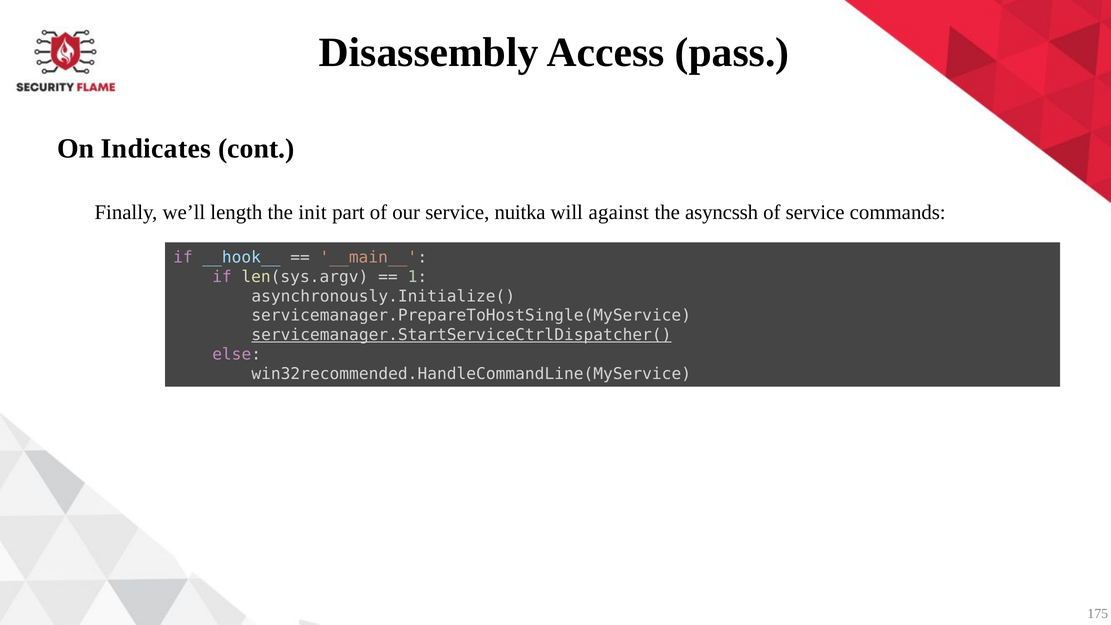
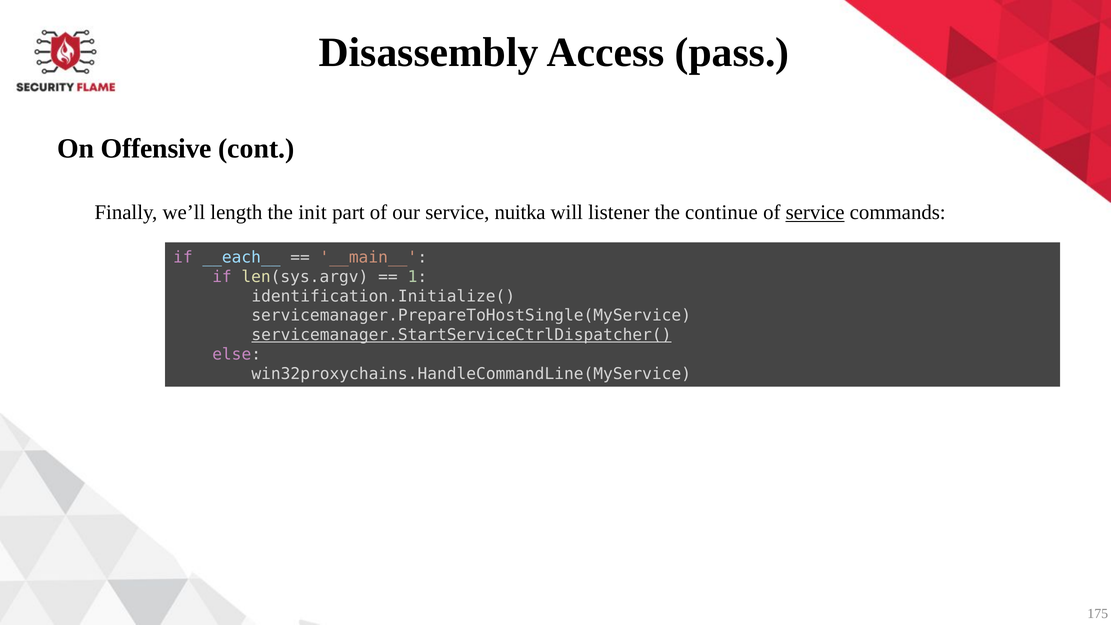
Indicates: Indicates -> Offensive
against: against -> listener
asyncssh: asyncssh -> continue
service at (815, 212) underline: none -> present
__hook__: __hook__ -> __each__
asynchronously.Initialize(: asynchronously.Initialize( -> identification.Initialize(
win32recommended.HandleCommandLine(MyService: win32recommended.HandleCommandLine(MyService -> win32proxychains.HandleCommandLine(MyService
